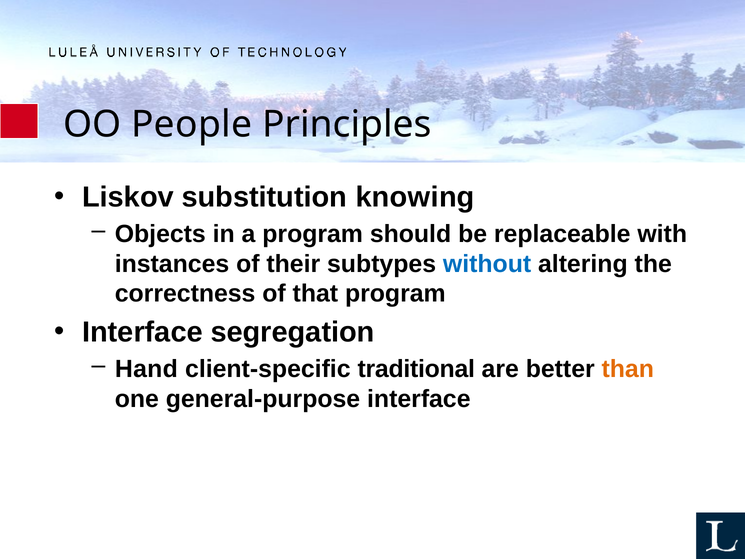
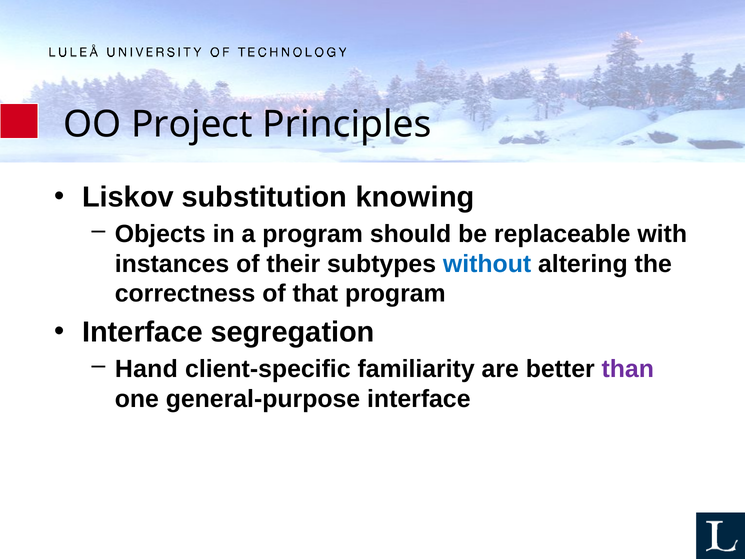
People: People -> Project
traditional: traditional -> familiarity
than colour: orange -> purple
